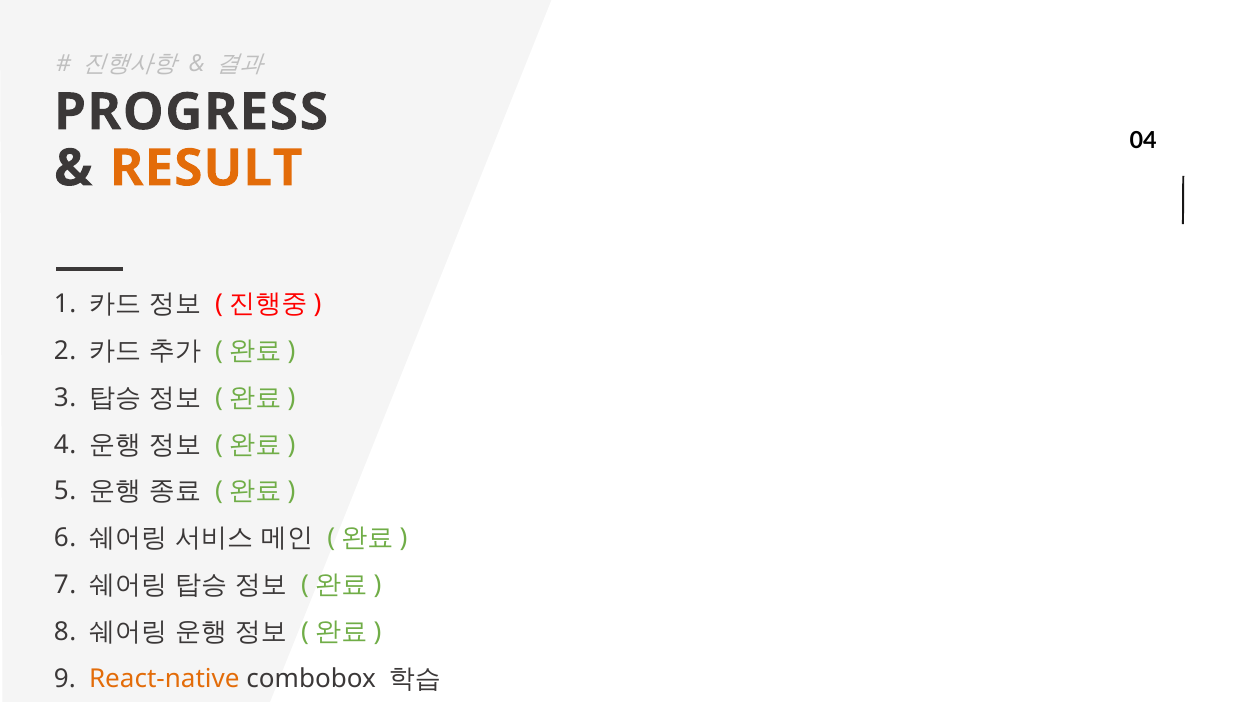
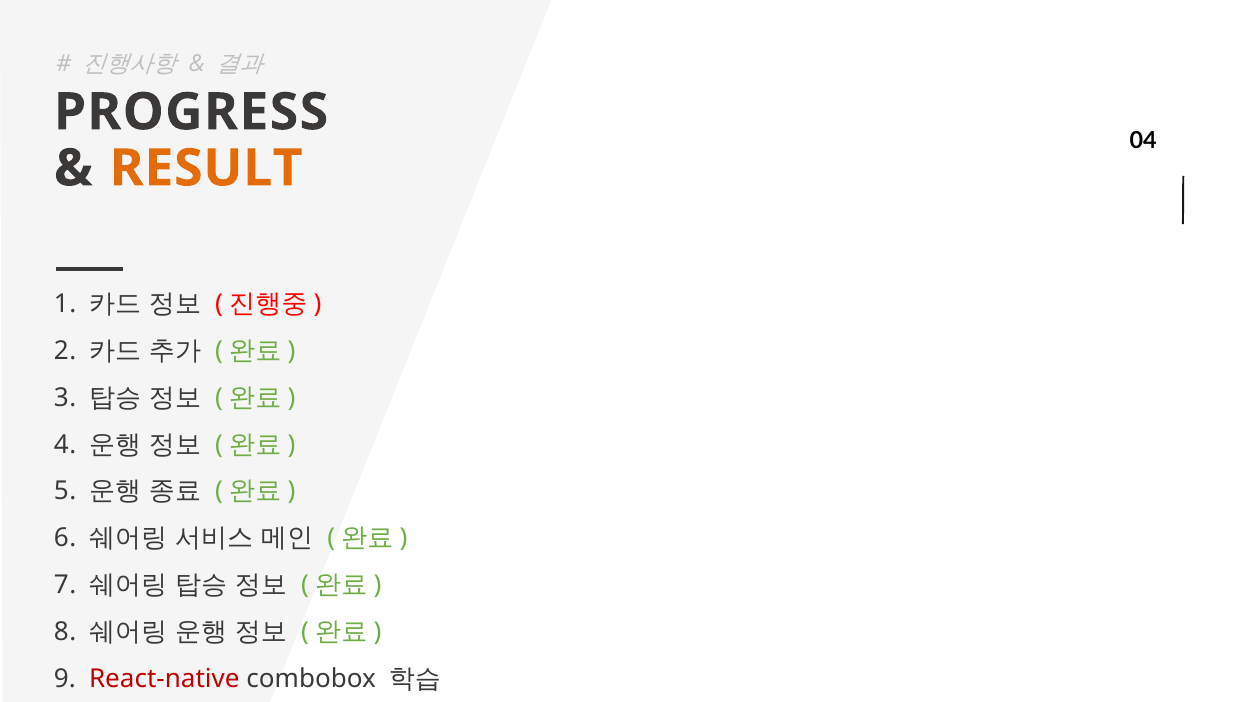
React-native colour: orange -> red
